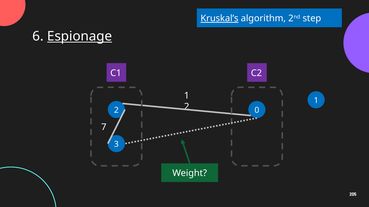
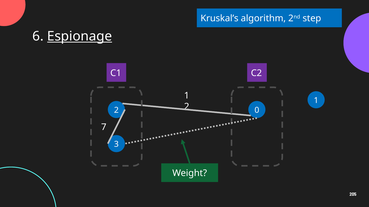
Kruskal’s underline: present -> none
